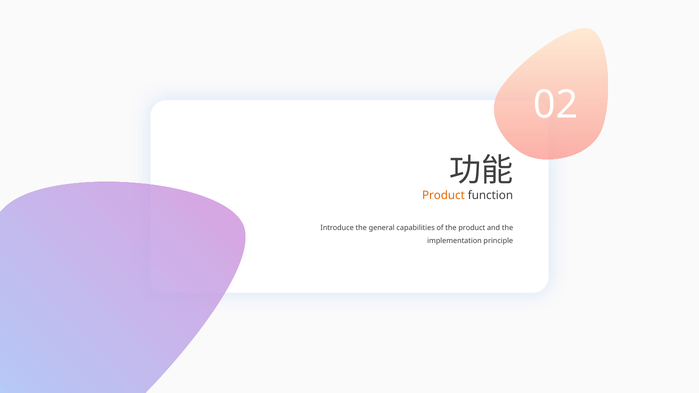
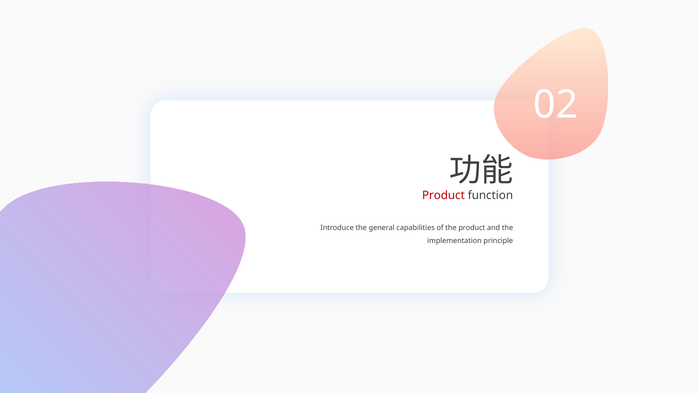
Product at (443, 195) colour: orange -> red
